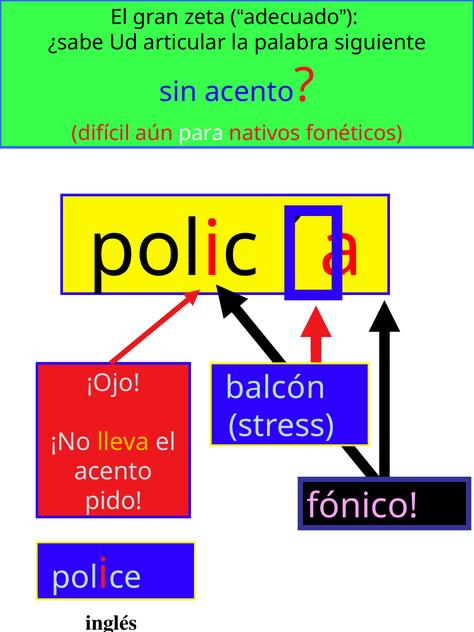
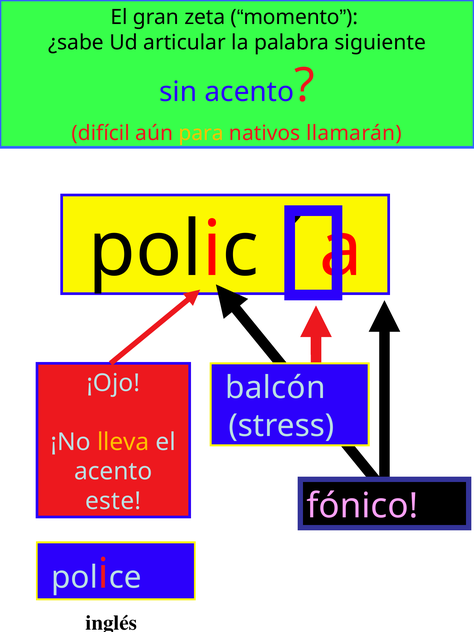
adecuado: adecuado -> momento
para colour: white -> yellow
fonéticos: fonéticos -> llamarán
pido: pido -> este
